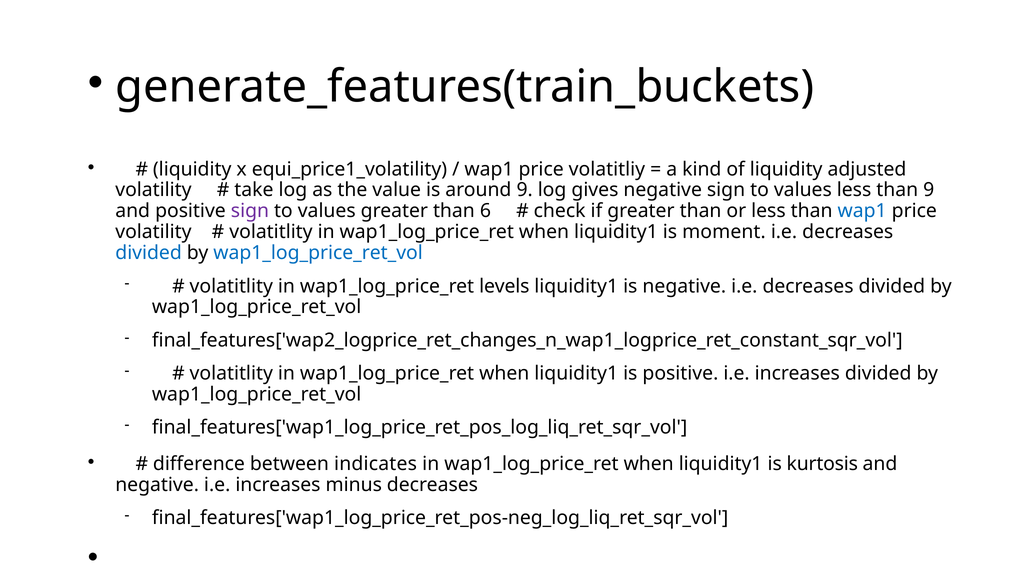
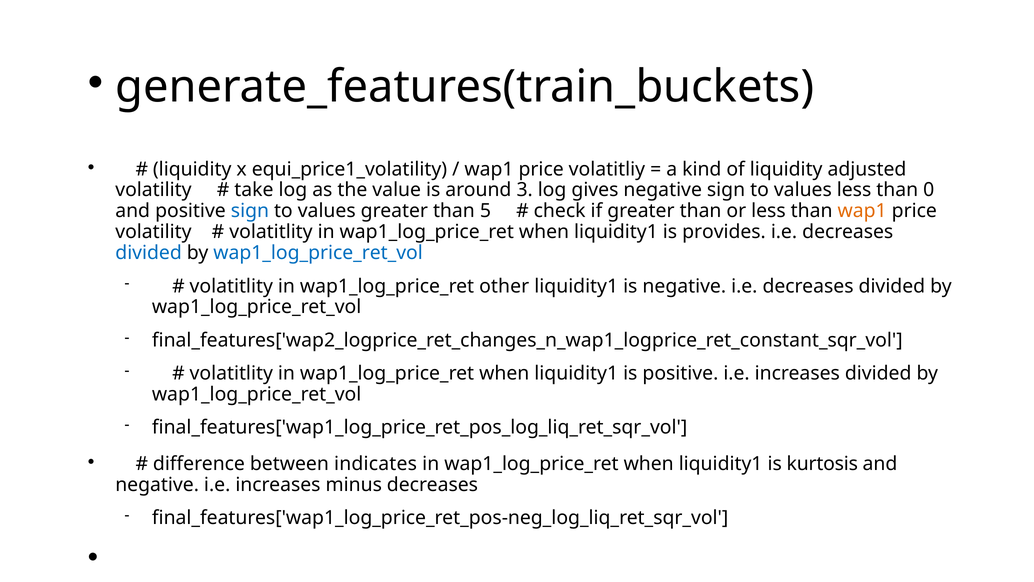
around 9: 9 -> 3
than 9: 9 -> 0
sign at (250, 211) colour: purple -> blue
6: 6 -> 5
wap1 at (862, 211) colour: blue -> orange
moment: moment -> provides
levels: levels -> other
